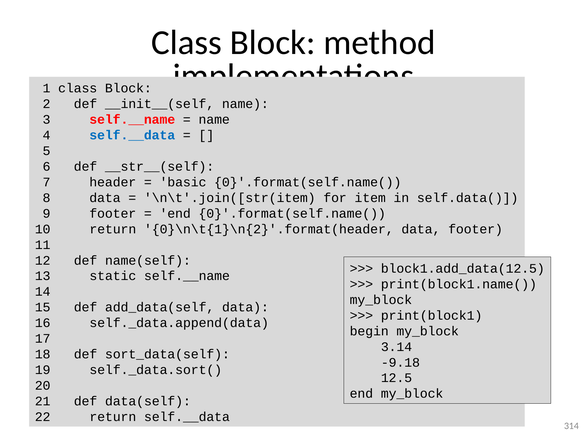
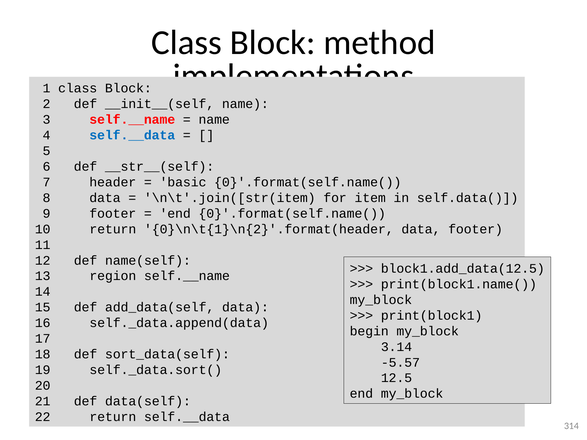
static: static -> region
-9.18: -9.18 -> -5.57
